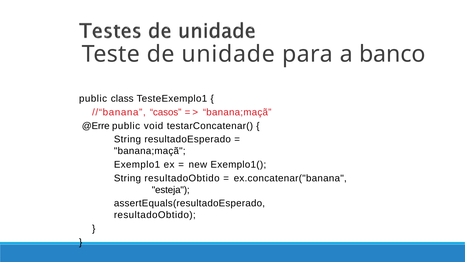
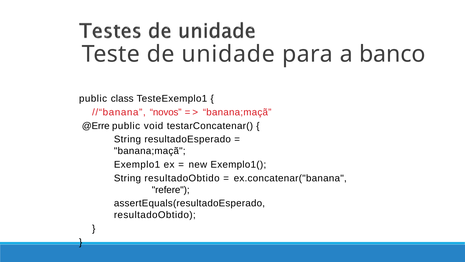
casos: casos -> novos
esteja: esteja -> refere
